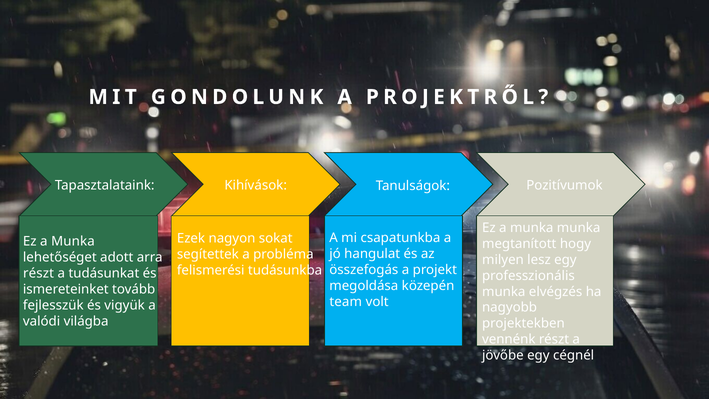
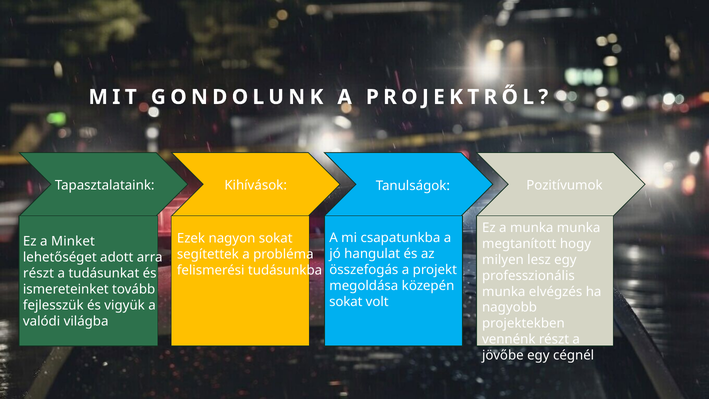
Munka at (73, 241): Munka -> Minket
team at (346, 302): team -> sokat
